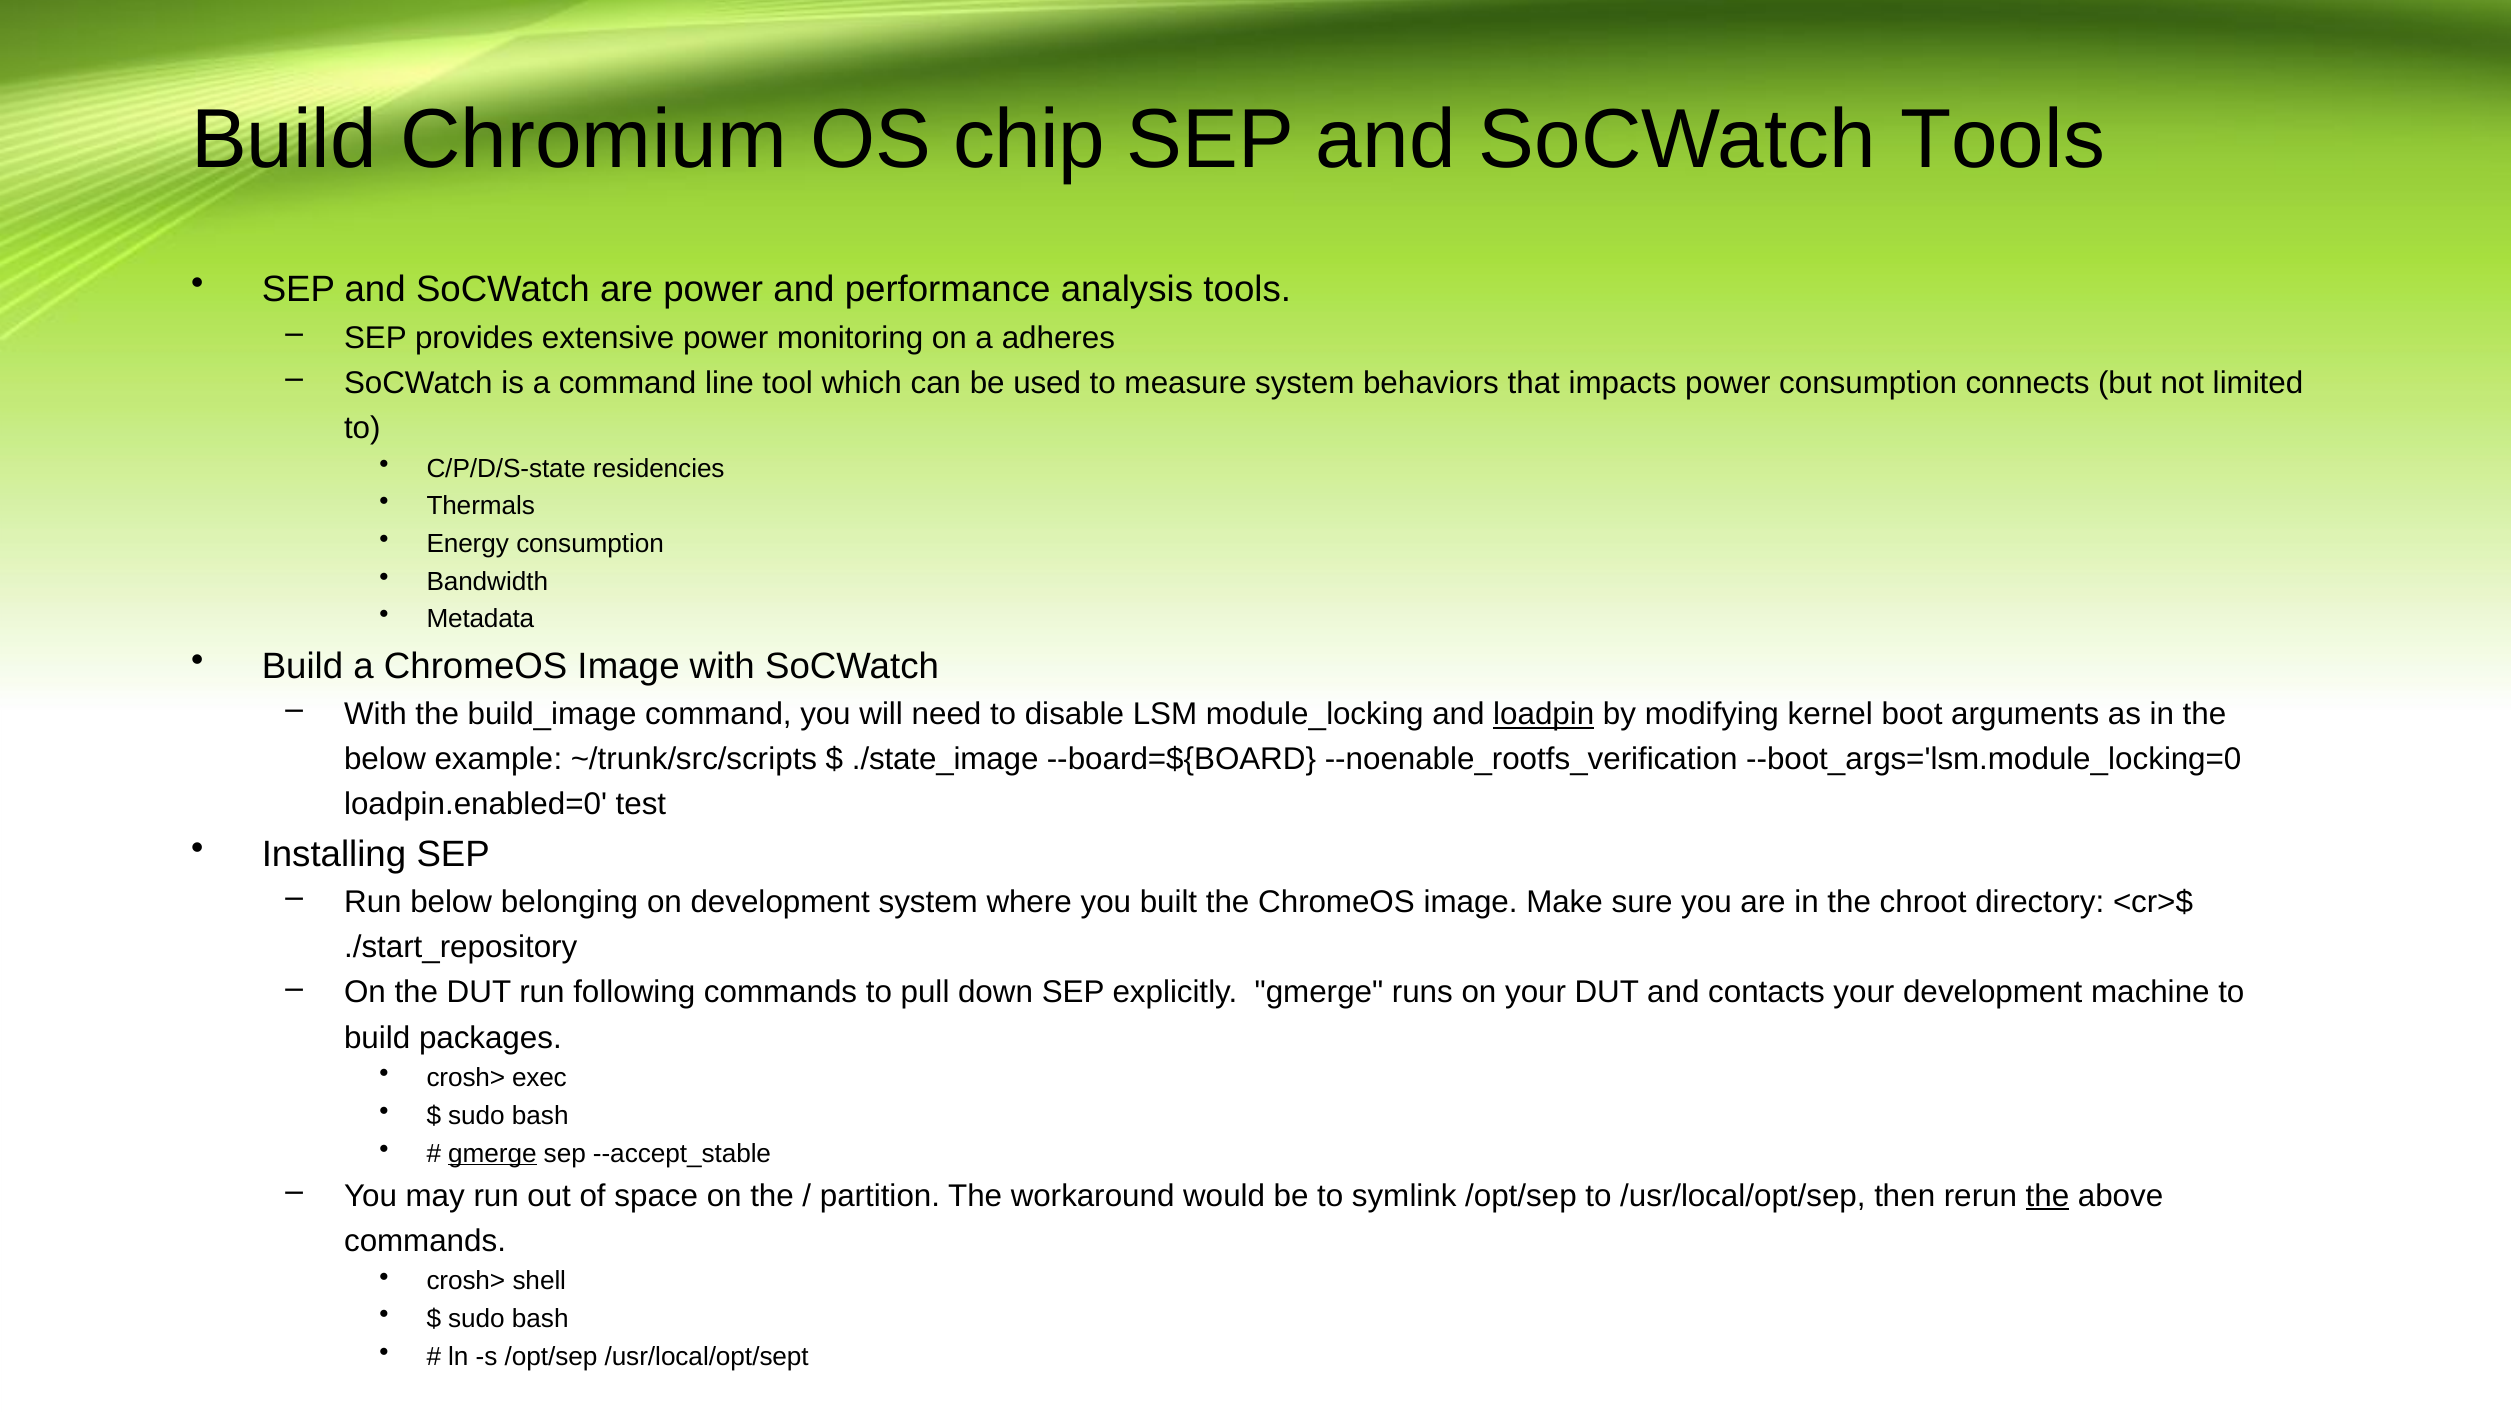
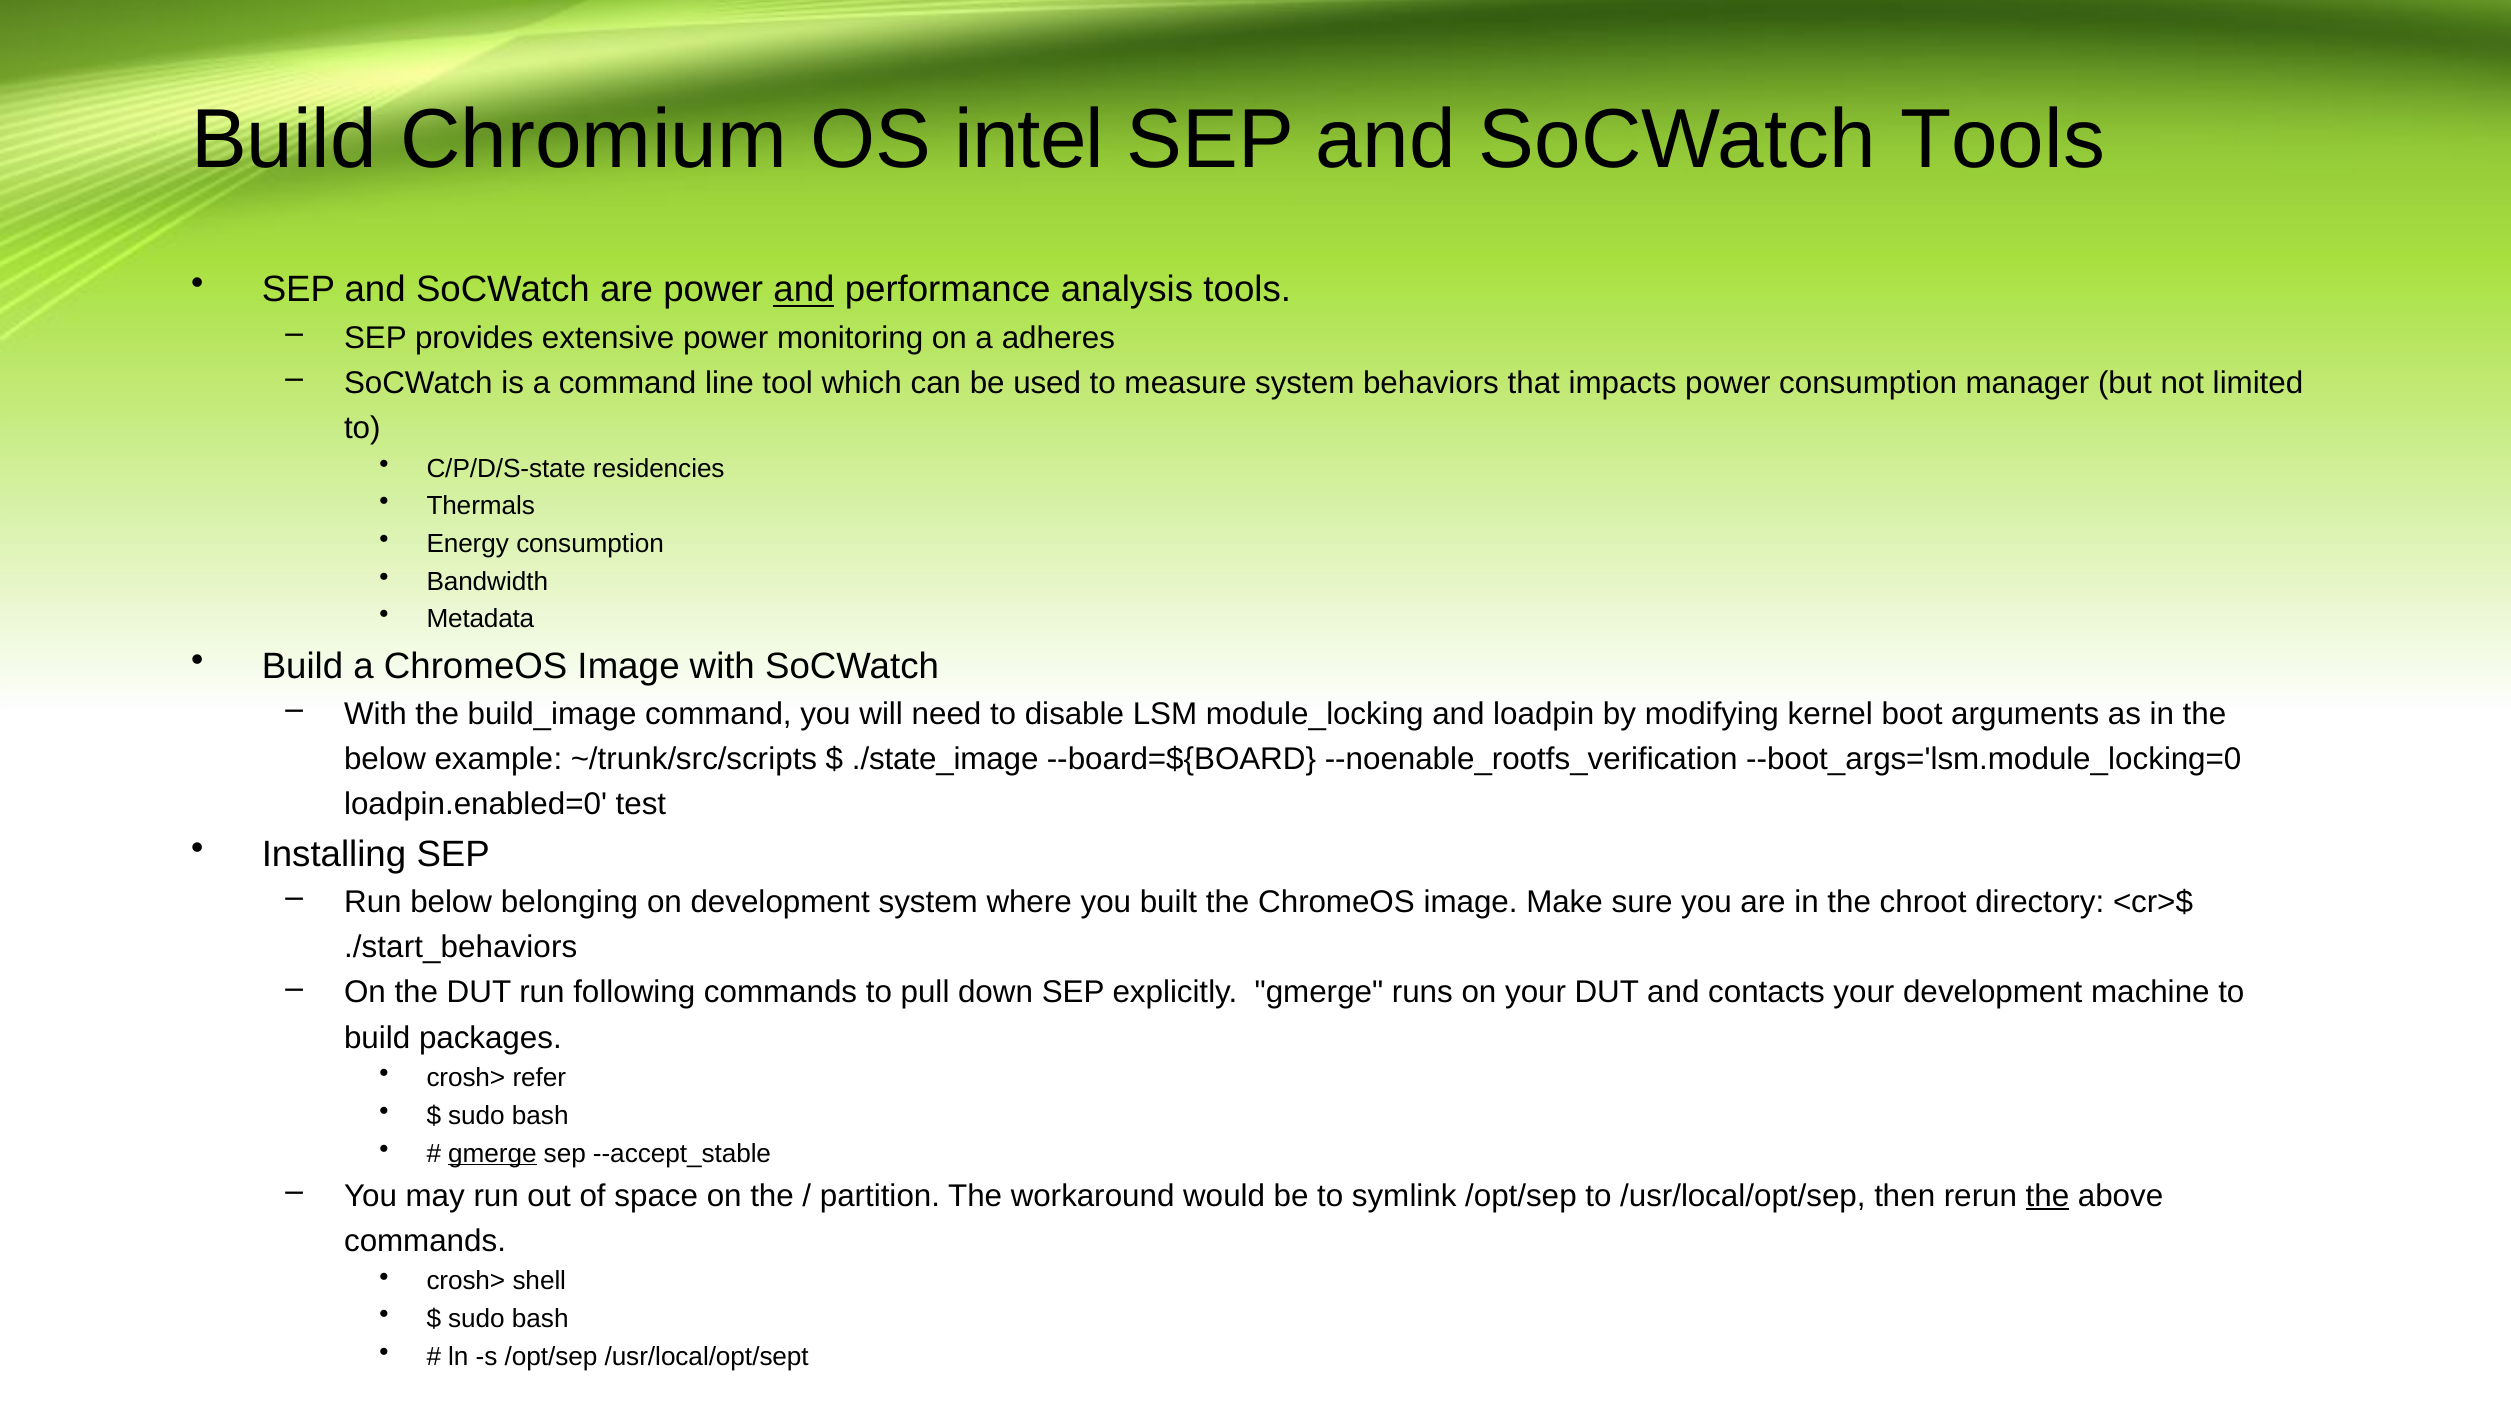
chip: chip -> intel
and at (804, 290) underline: none -> present
connects: connects -> manager
loadpin underline: present -> none
./start_repository: ./start_repository -> ./start_behaviors
exec: exec -> refer
